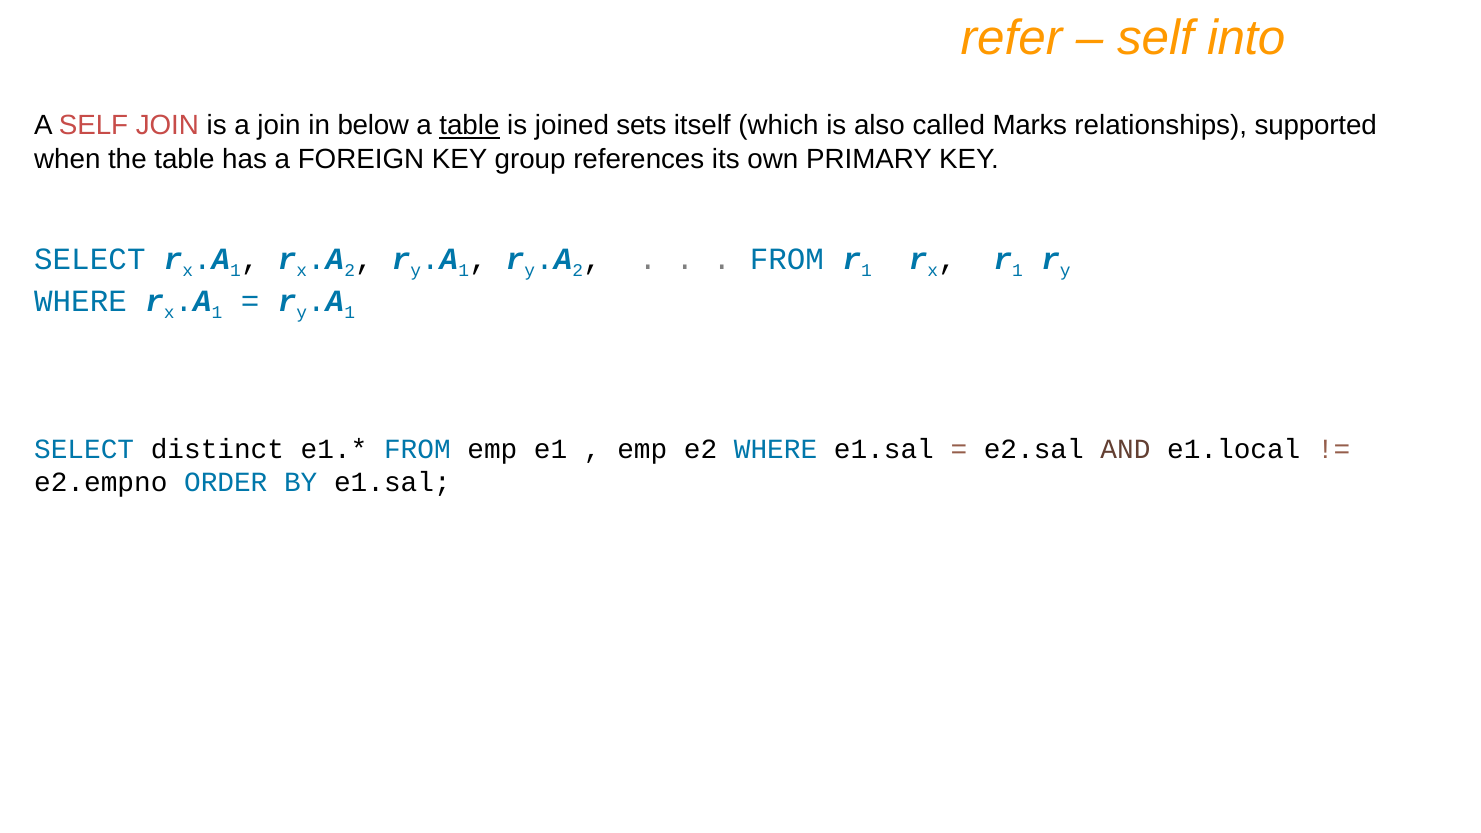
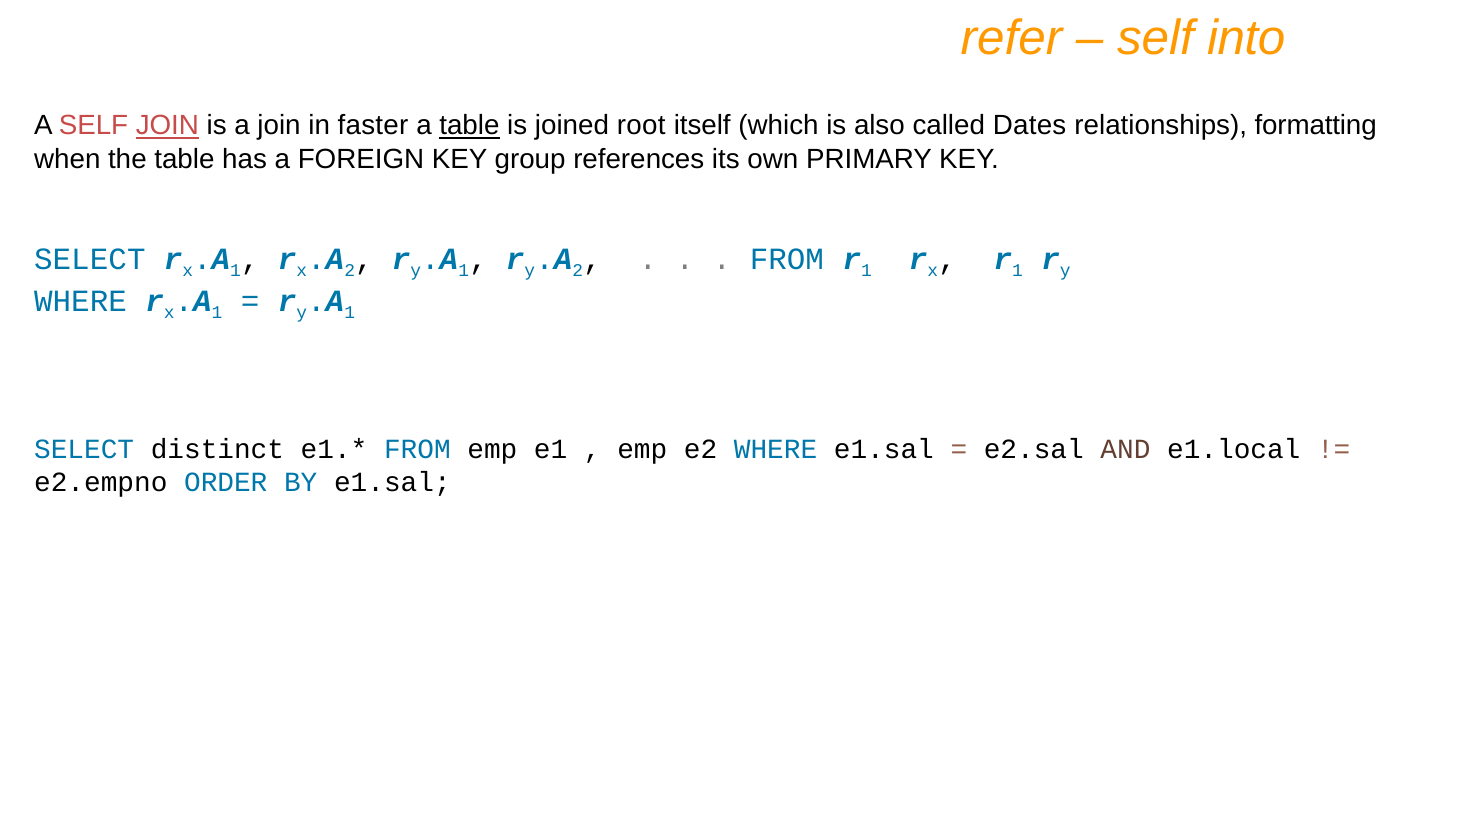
JOIN at (167, 126) underline: none -> present
below: below -> faster
sets: sets -> root
Marks: Marks -> Dates
supported: supported -> formatting
